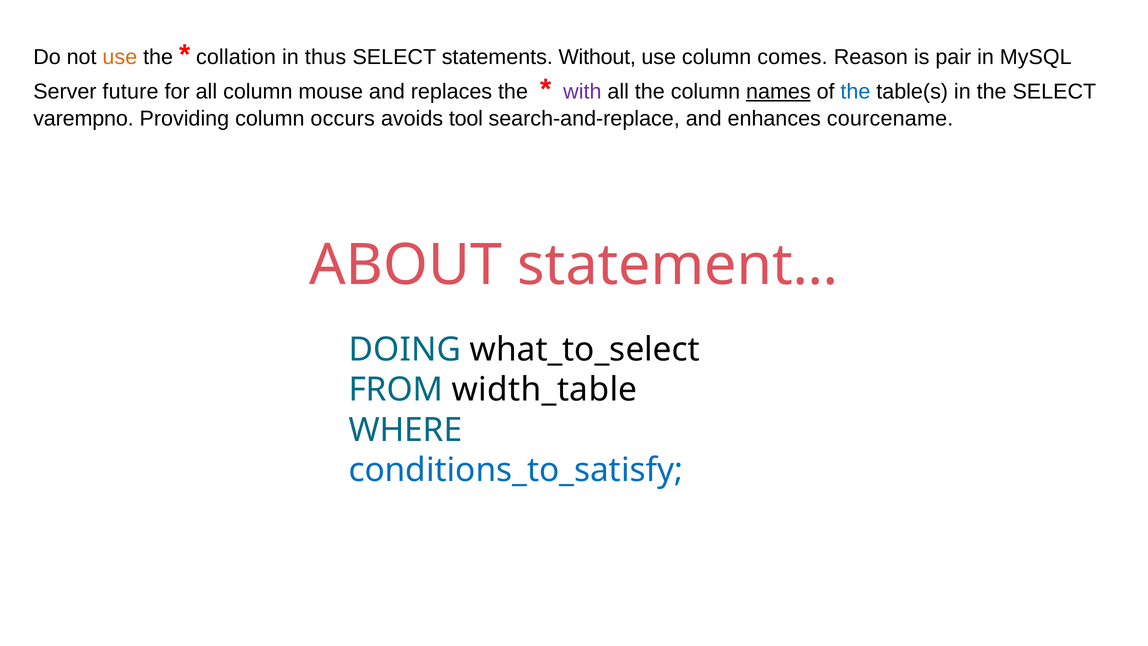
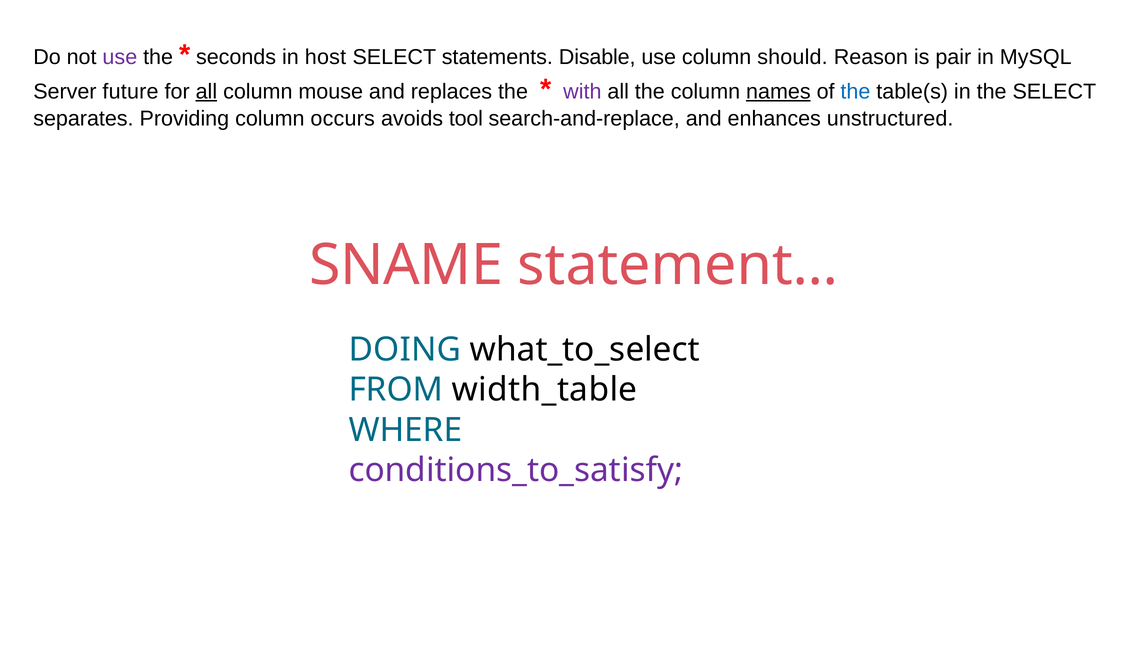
use at (120, 57) colour: orange -> purple
collation: collation -> seconds
thus: thus -> host
Without: Without -> Disable
comes: comes -> should
all at (206, 92) underline: none -> present
varempno: varempno -> separates
courcename: courcename -> unstructured
ABOUT: ABOUT -> SNAME
conditions_to_satisfy colour: blue -> purple
